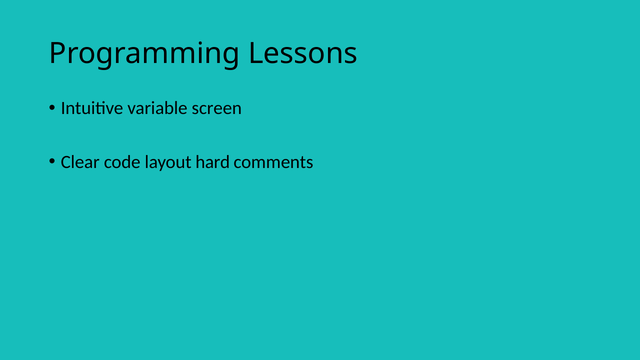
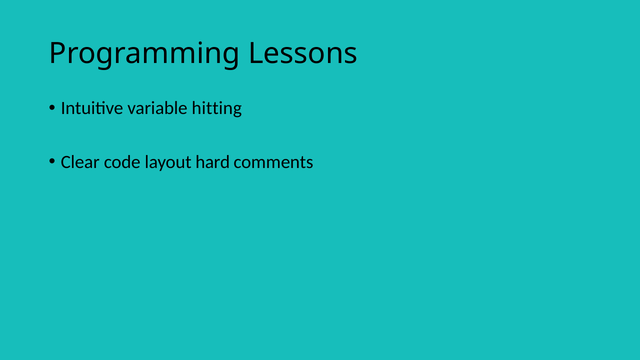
screen: screen -> hitting
